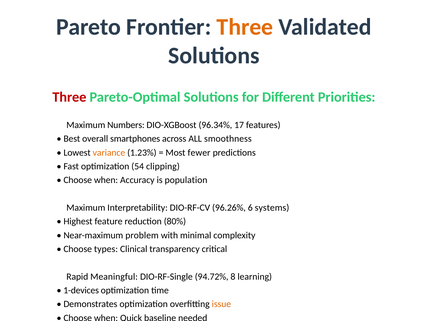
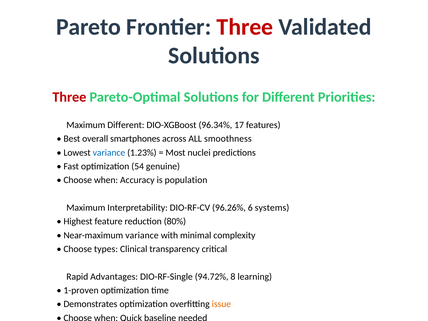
Three at (245, 27) colour: orange -> red
Numbers at (126, 125): Numbers -> Different
variance at (109, 153) colour: orange -> blue
fewer: fewer -> nuclei
clipping: clipping -> genuine
Near-maximum problem: problem -> variance
Meaningful: Meaningful -> Advantages
1-devices: 1-devices -> 1-proven
